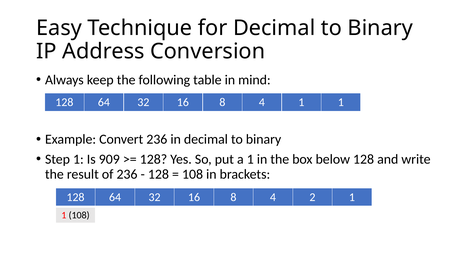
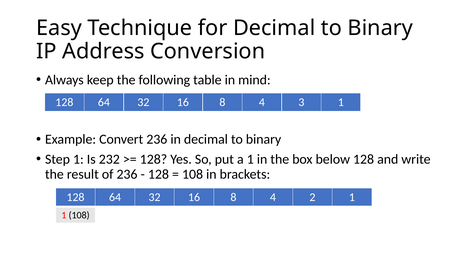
4 1: 1 -> 3
909: 909 -> 232
